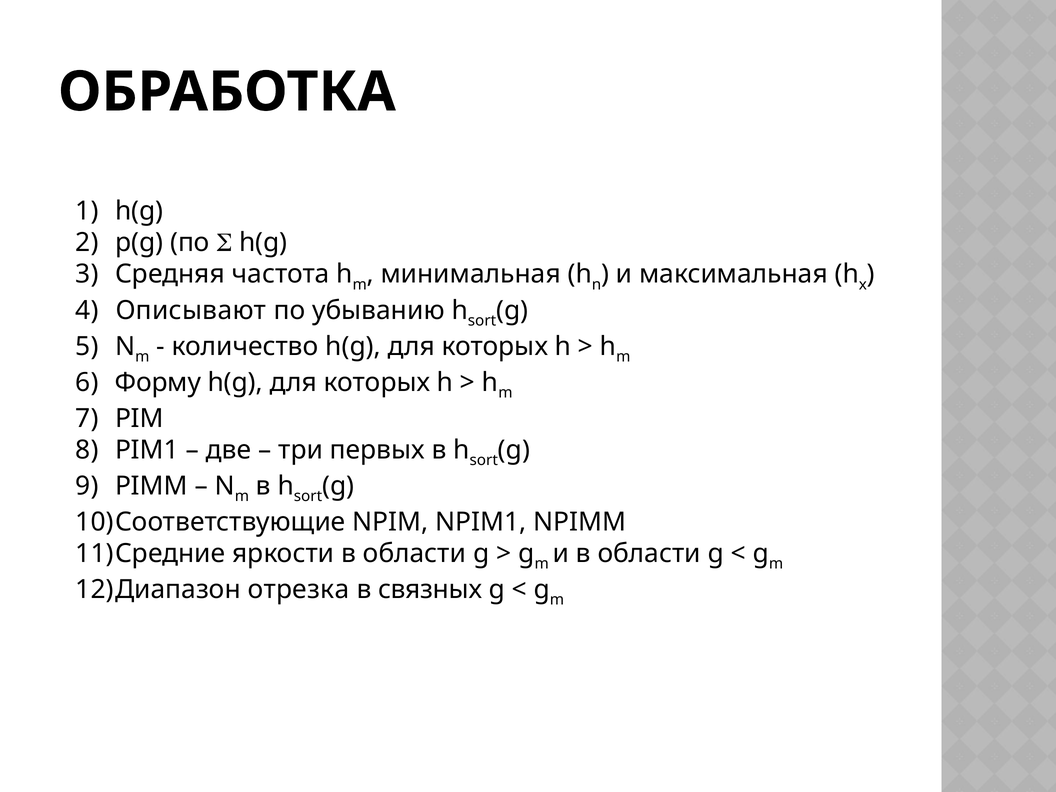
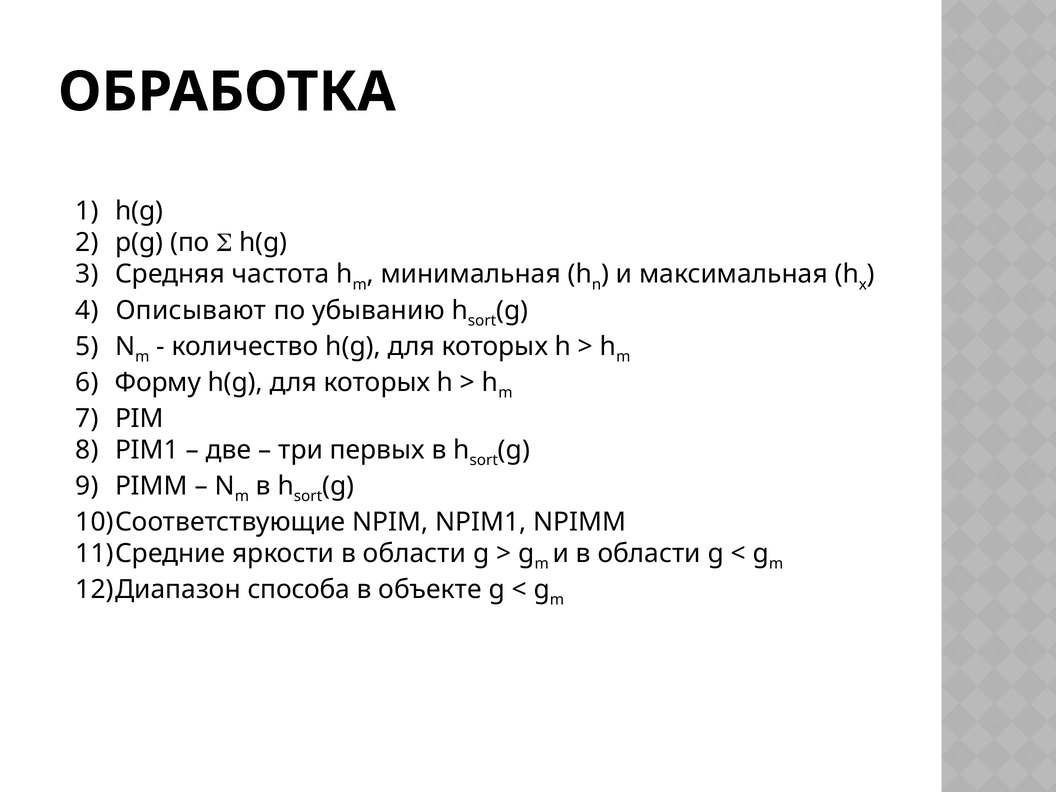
отрезка: отрезка -> способа
связных: связных -> объекте
